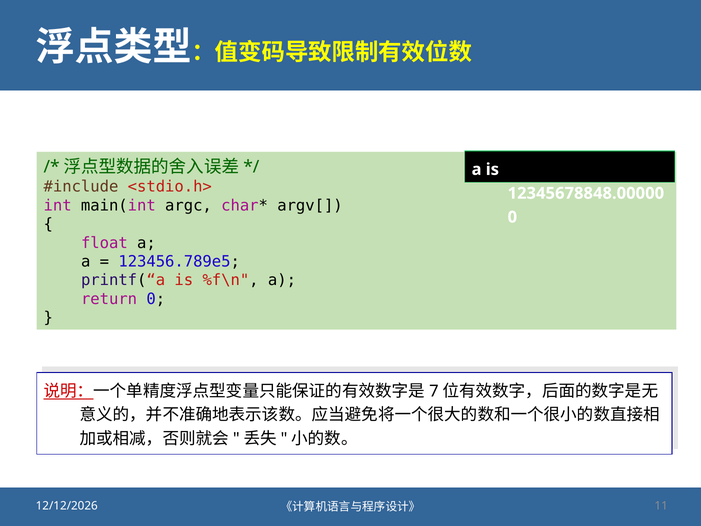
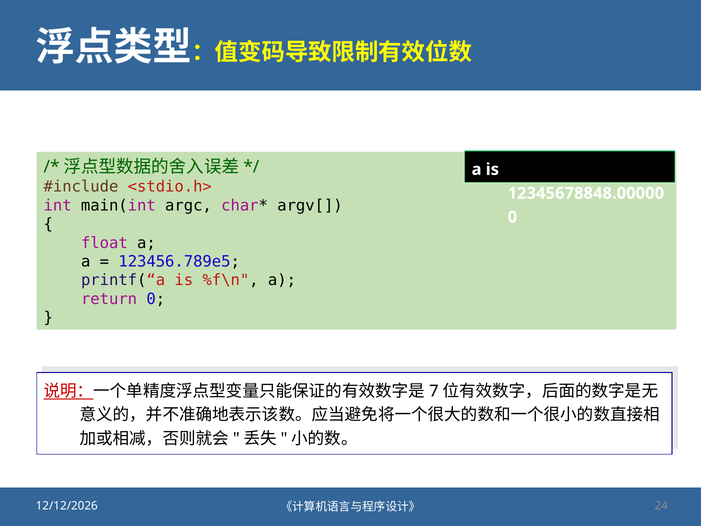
11: 11 -> 24
